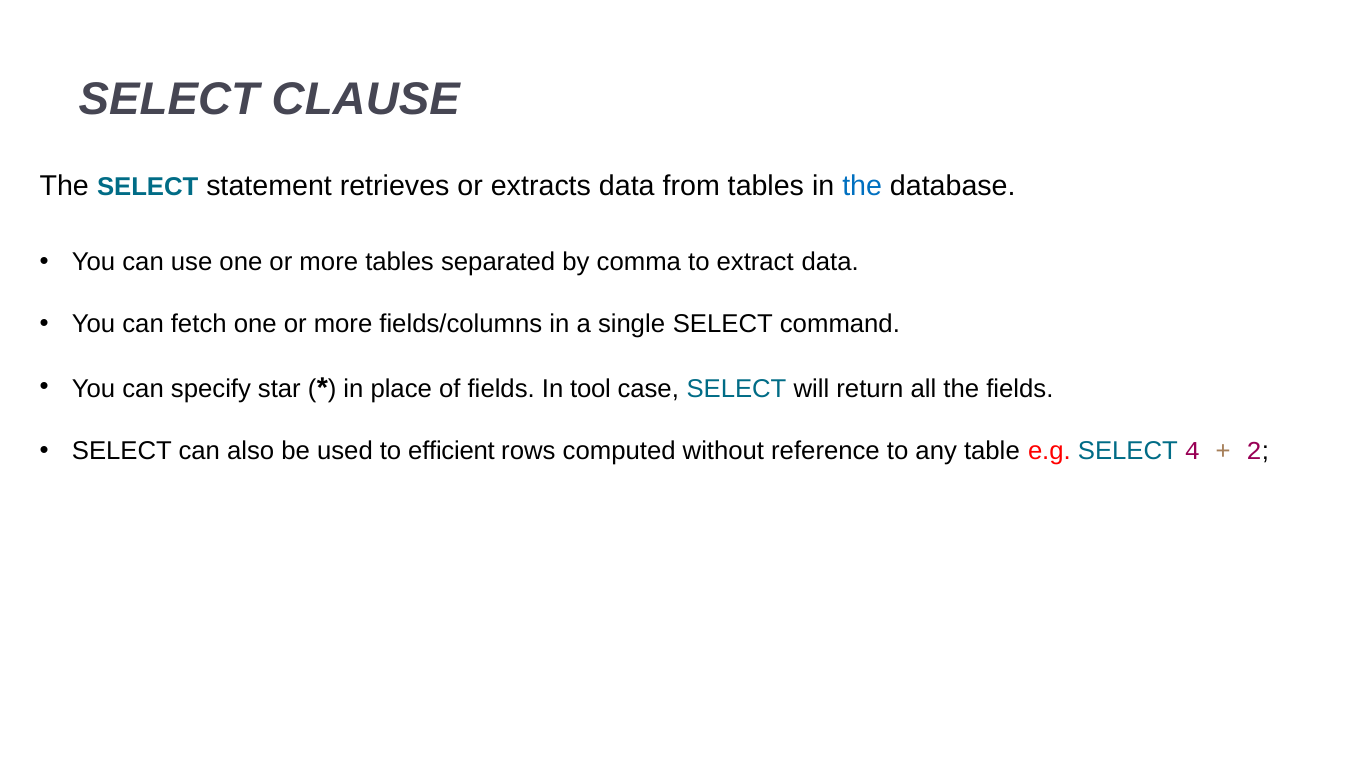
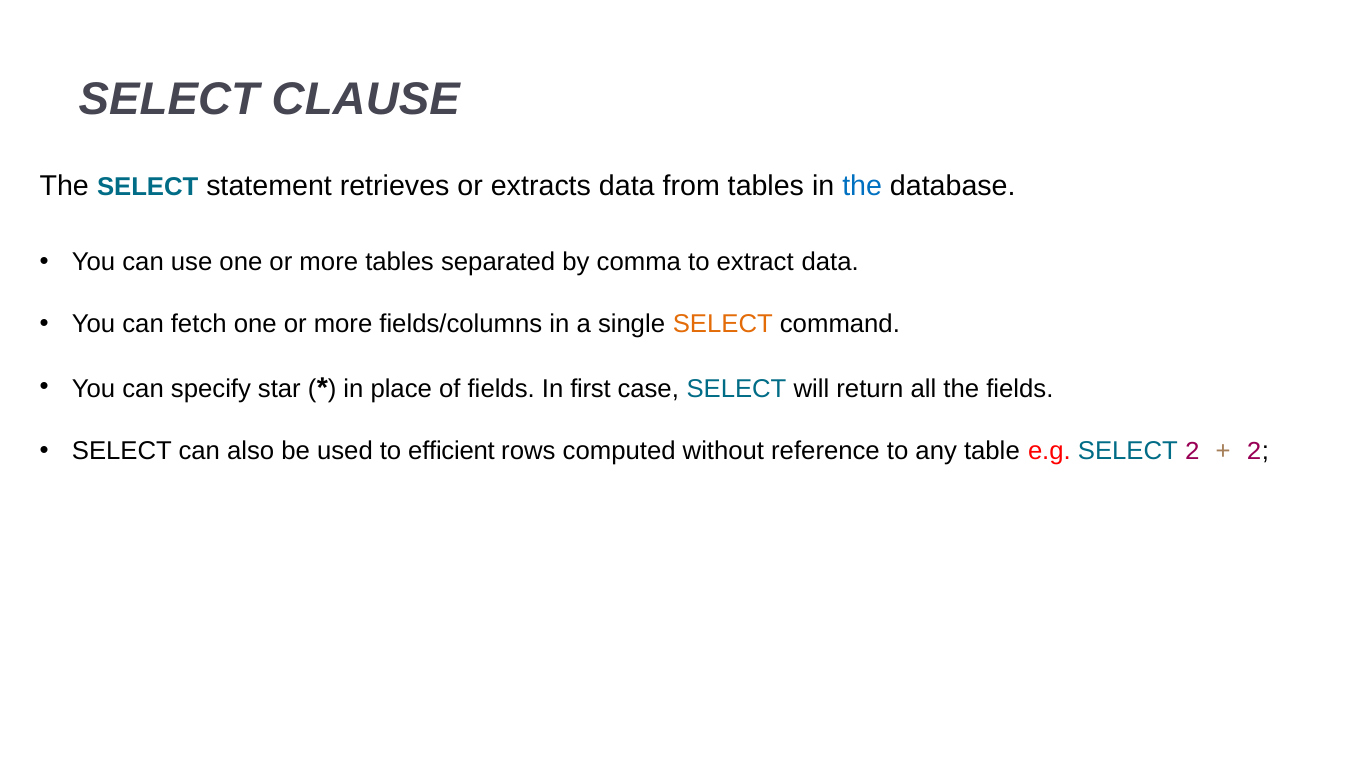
SELECT at (723, 324) colour: black -> orange
tool: tool -> first
SELECT 4: 4 -> 2
